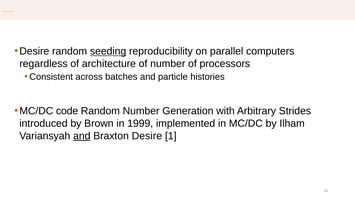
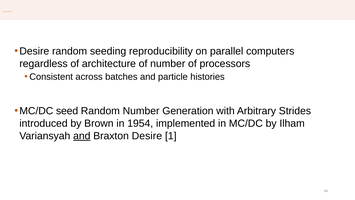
seeding at (108, 51) underline: present -> none
code: code -> seed
1999: 1999 -> 1954
